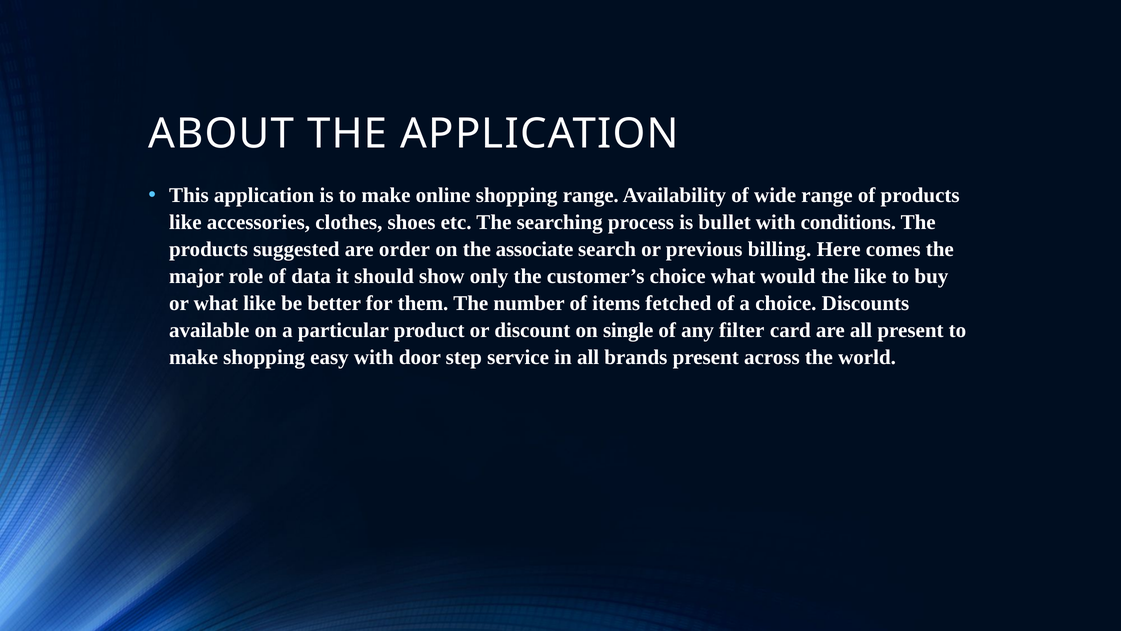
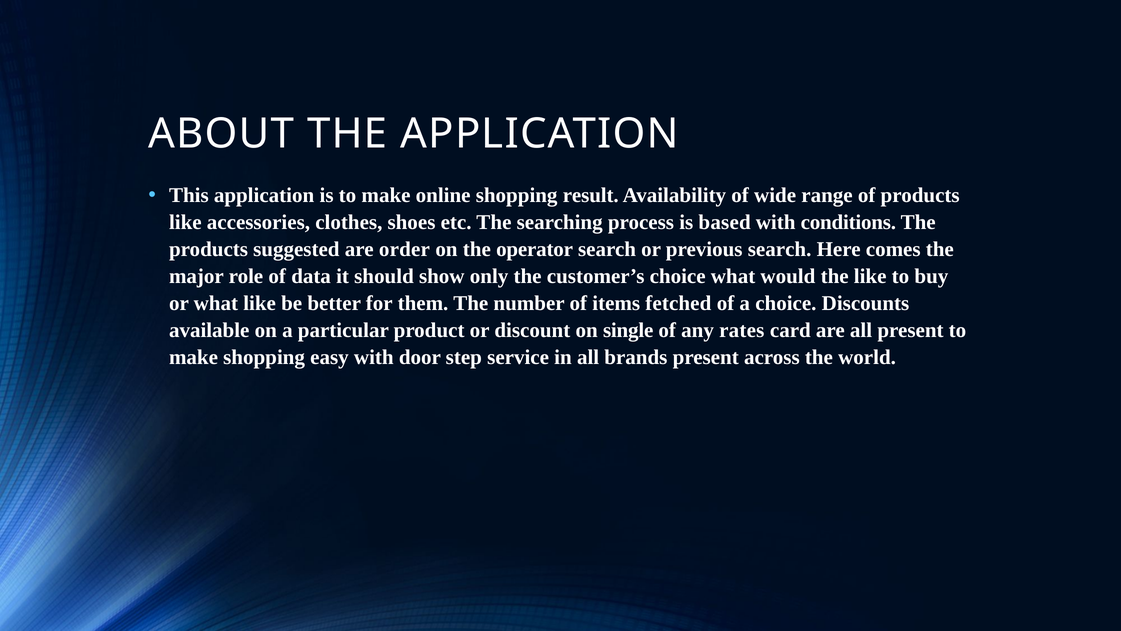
shopping range: range -> result
bullet: bullet -> based
associate: associate -> operator
previous billing: billing -> search
filter: filter -> rates
